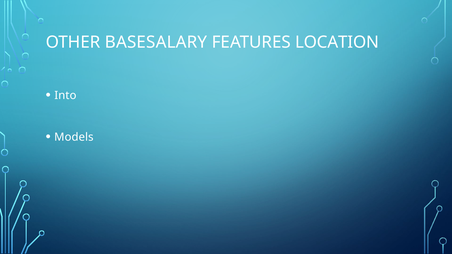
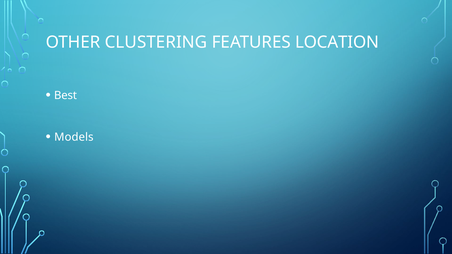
BASESALARY: BASESALARY -> CLUSTERING
Into: Into -> Best
